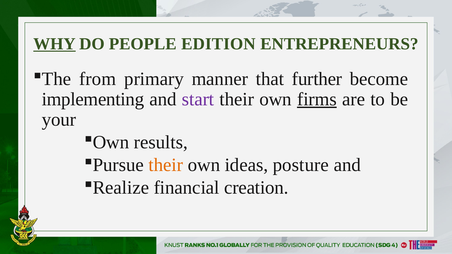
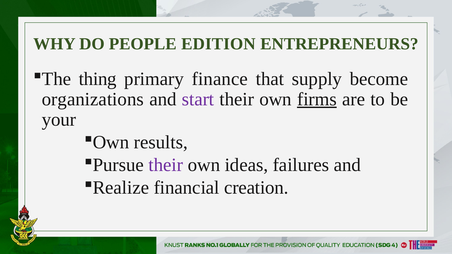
WHY underline: present -> none
from: from -> thing
manner: manner -> finance
further: further -> supply
implementing: implementing -> organizations
their at (166, 165) colour: orange -> purple
posture: posture -> failures
